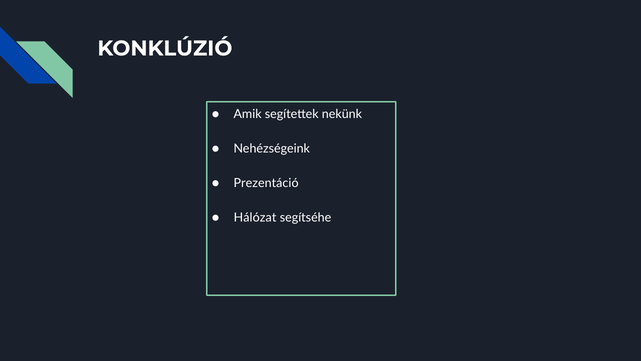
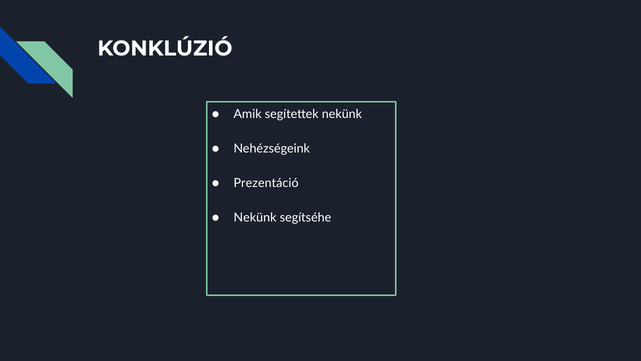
Hálózat at (255, 218): Hálózat -> Nekünk
